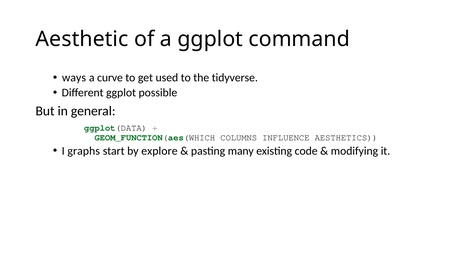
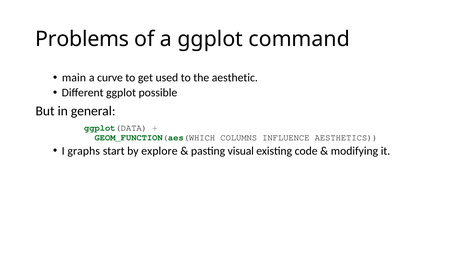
Aesthetic: Aesthetic -> Problems
ways: ways -> main
tidyverse: tidyverse -> aesthetic
many: many -> visual
